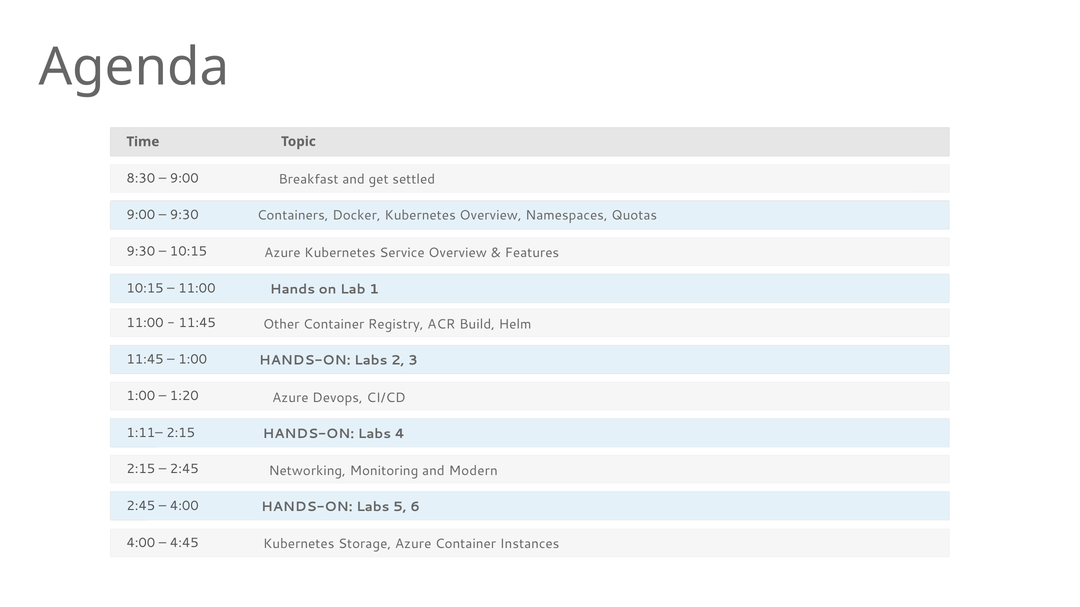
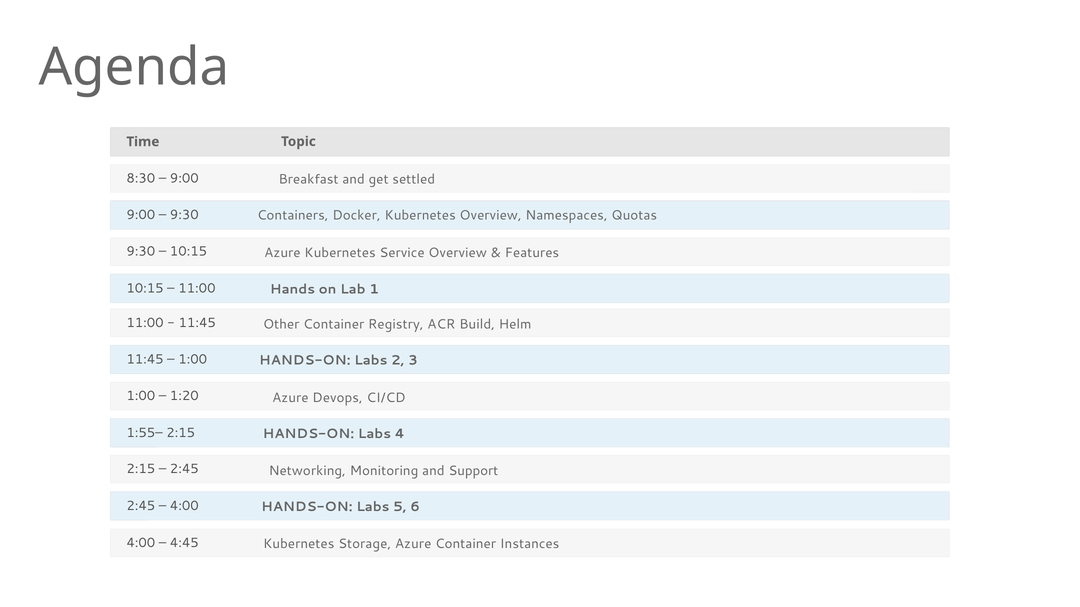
1:11–: 1:11– -> 1:55–
Modern: Modern -> Support
